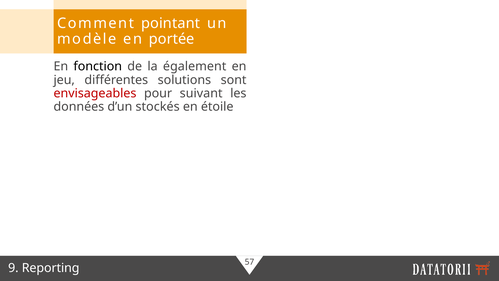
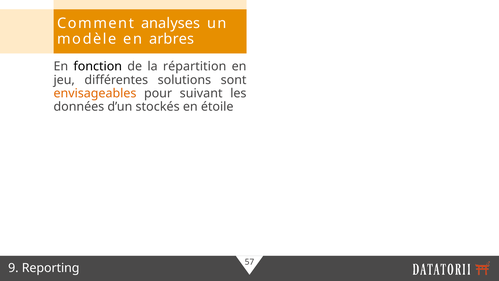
pointant: pointant -> analyses
portée: portée -> arbres
également: également -> répartition
envisageables colour: red -> orange
